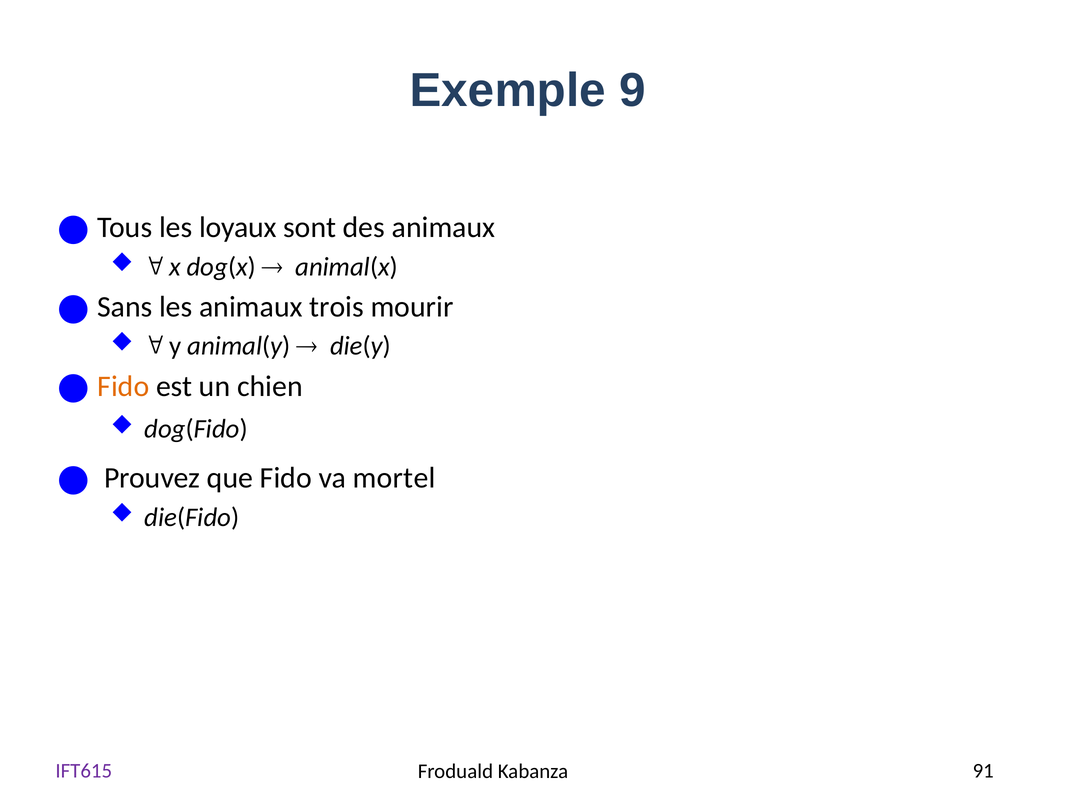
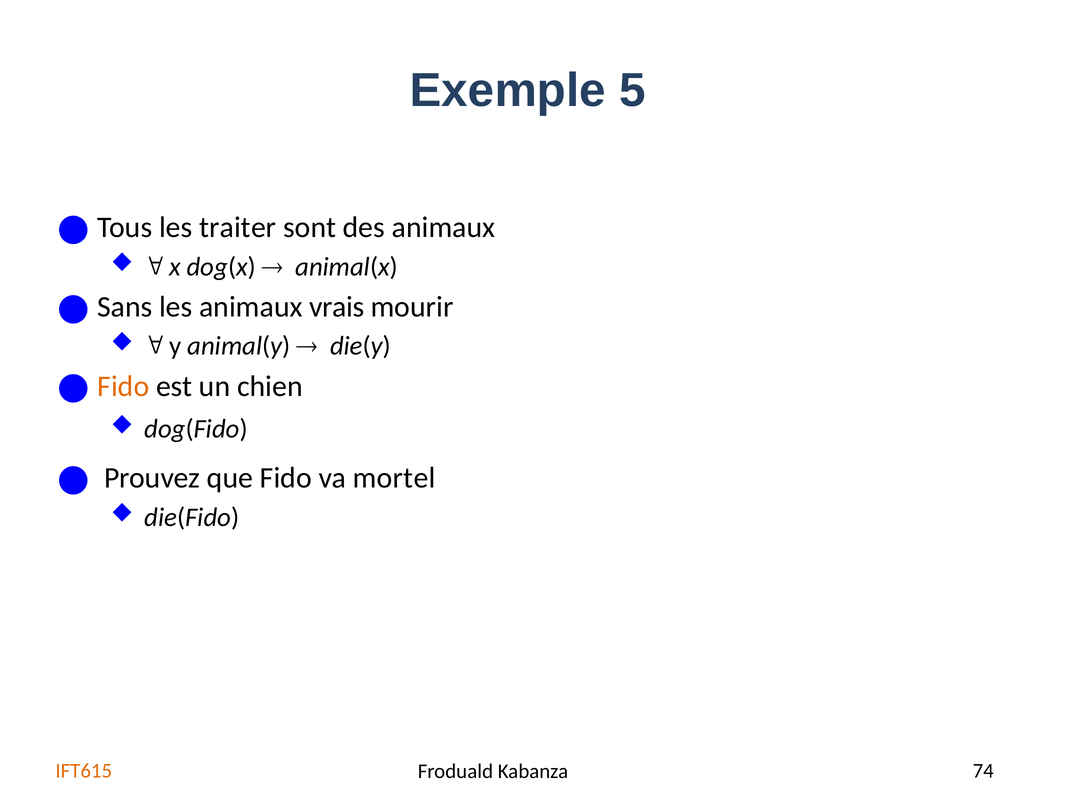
9: 9 -> 5
loyaux: loyaux -> traiter
trois: trois -> vrais
IFT615 colour: purple -> orange
91: 91 -> 74
